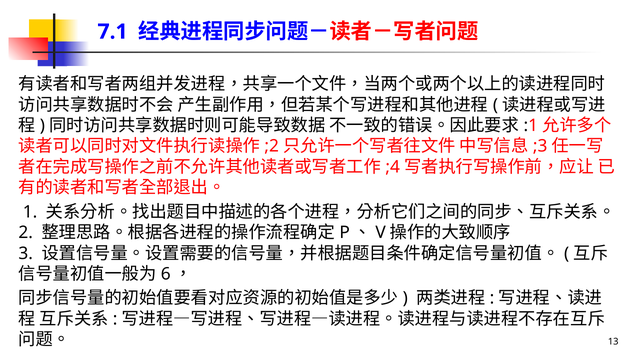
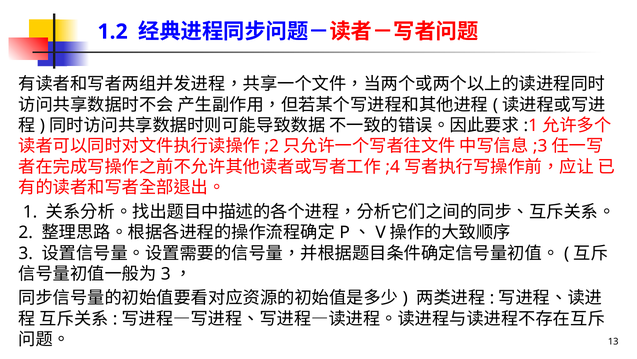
7.1: 7.1 -> 1.2
6 at (166, 274): 6 -> 3
